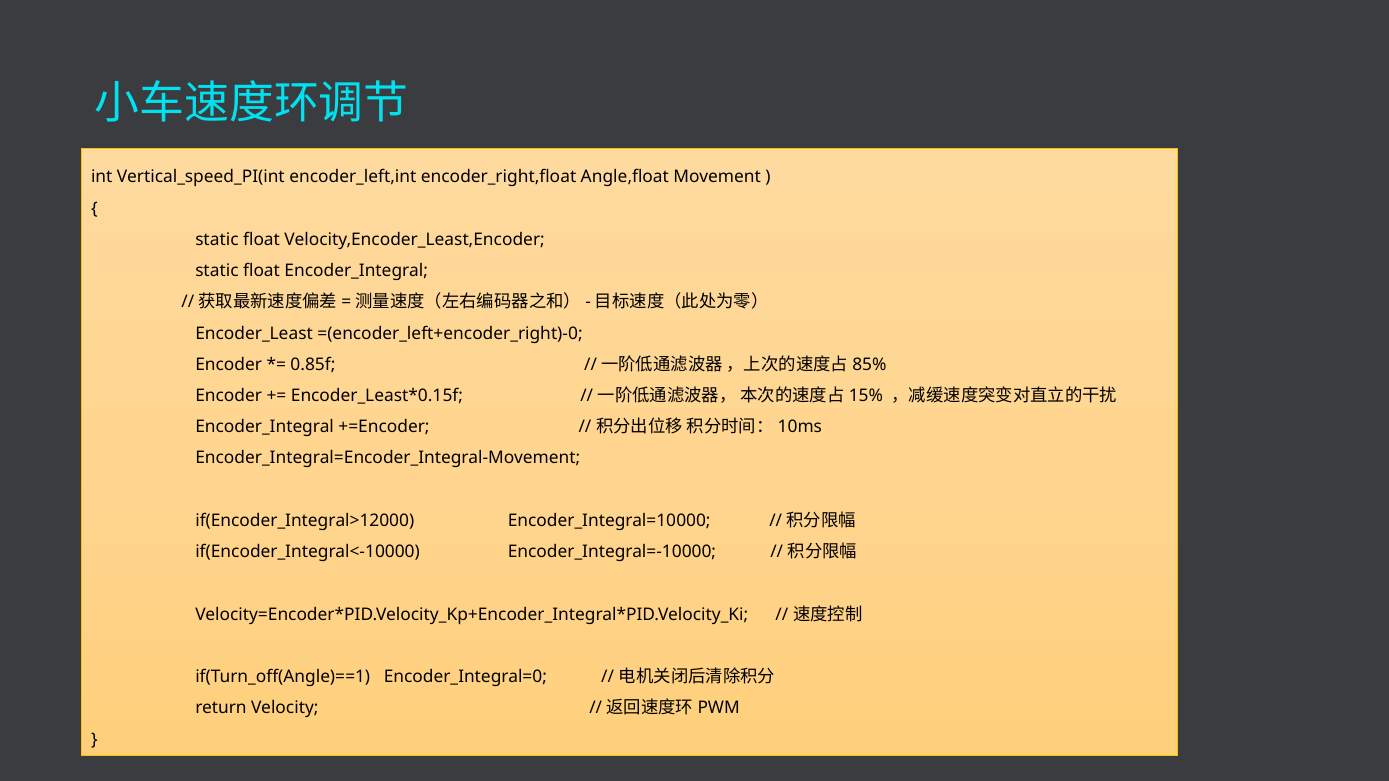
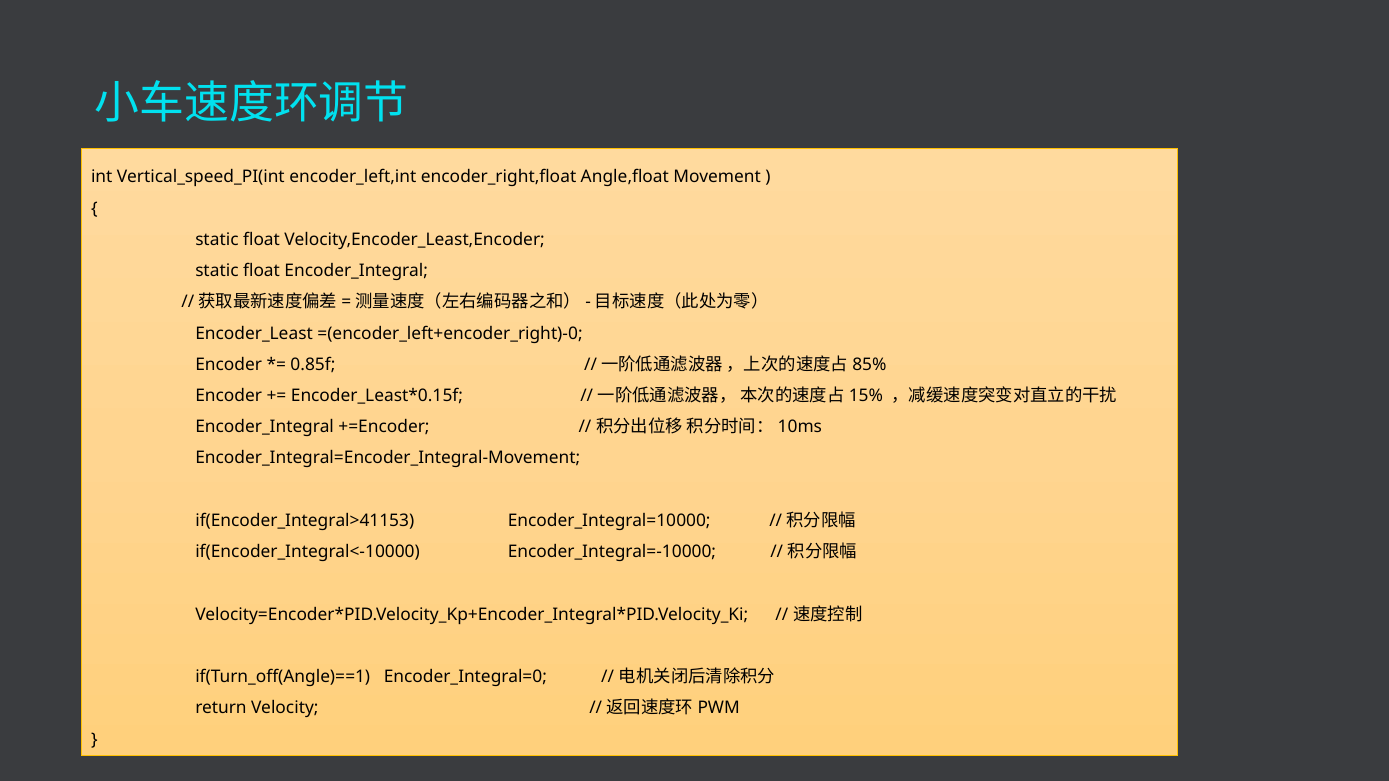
if(Encoder_Integral>12000: if(Encoder_Integral>12000 -> if(Encoder_Integral>41153
